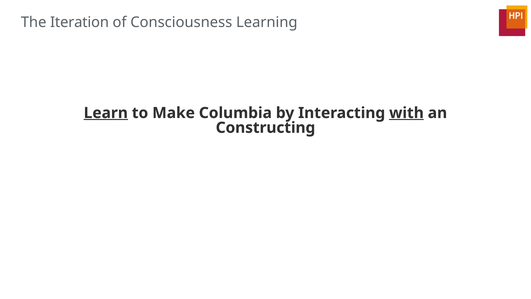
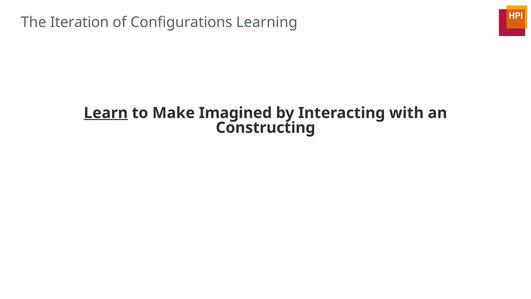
Consciousness: Consciousness -> Configurations
Columbia: Columbia -> Imagined
with underline: present -> none
